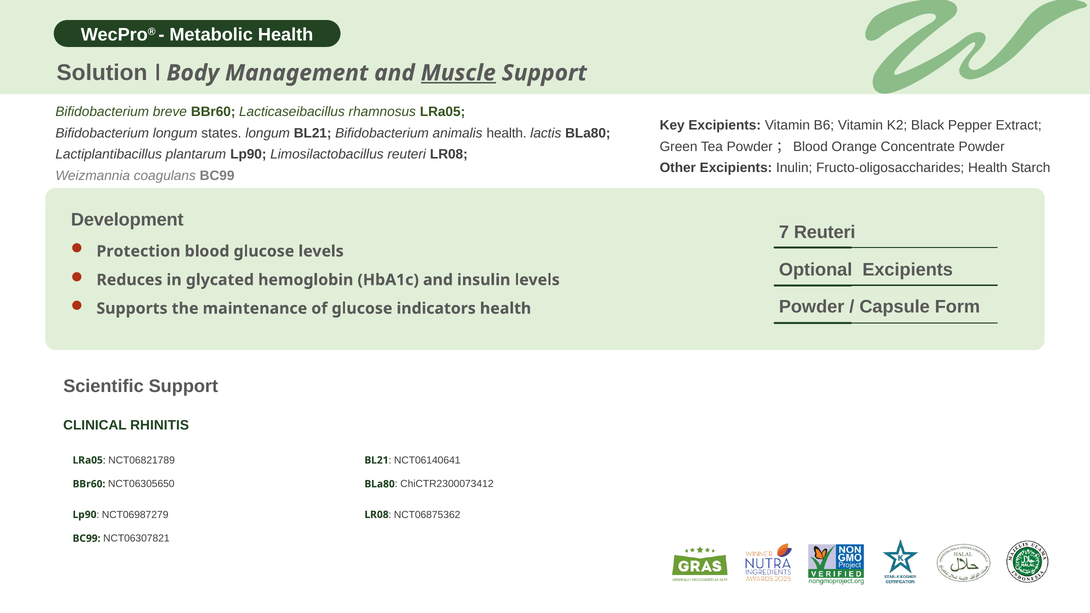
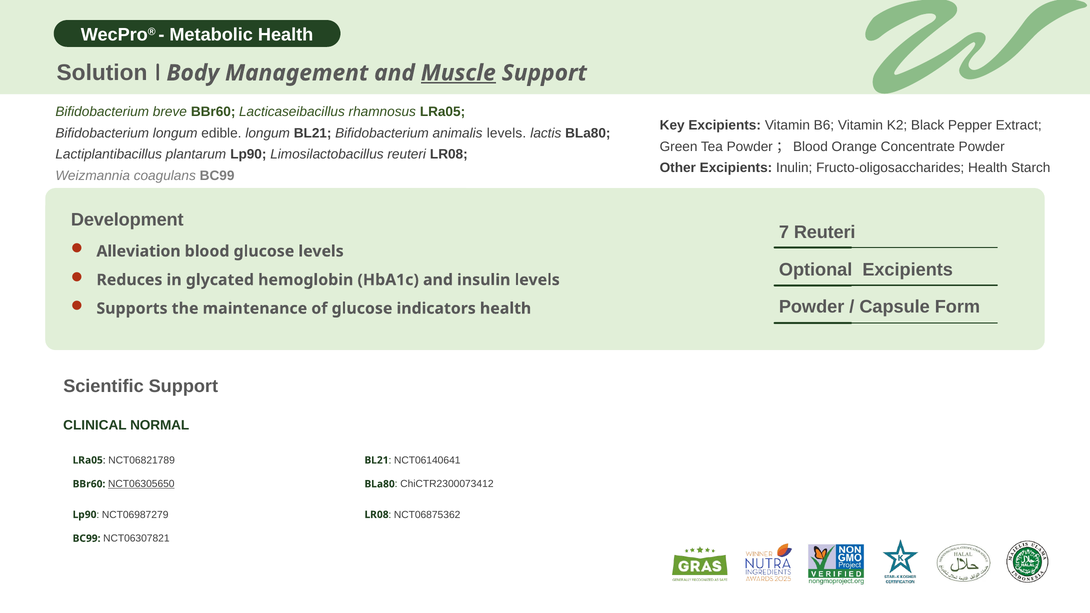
states: states -> edible
animalis health: health -> levels
Protection: Protection -> Alleviation
RHINITIS: RHINITIS -> NORMAL
NCT06305650 underline: none -> present
